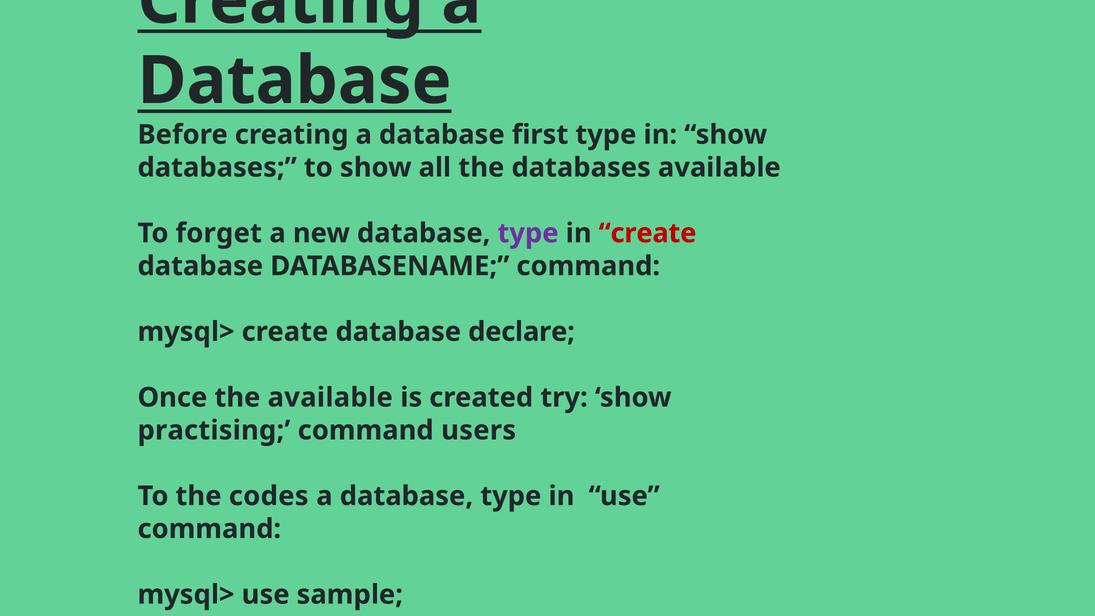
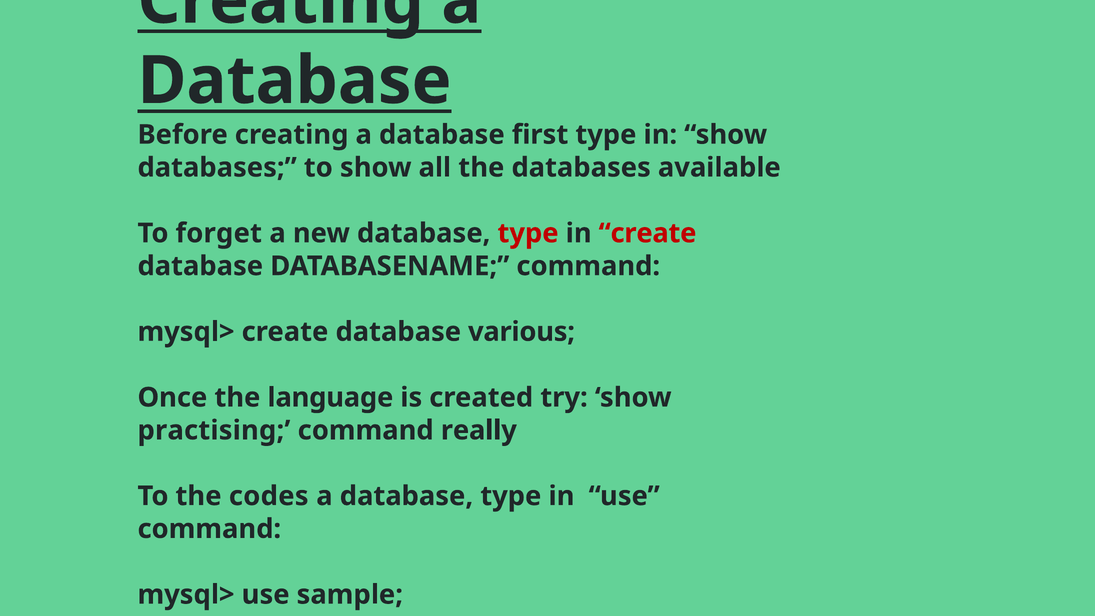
type at (528, 233) colour: purple -> red
declare: declare -> various
the available: available -> language
users: users -> really
